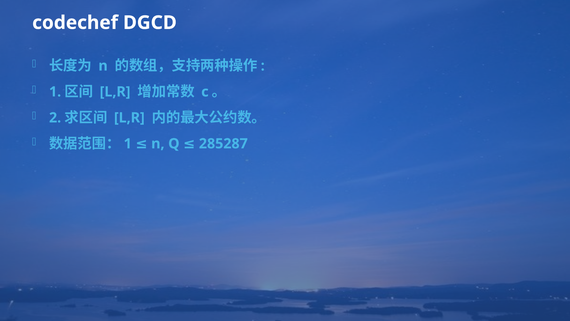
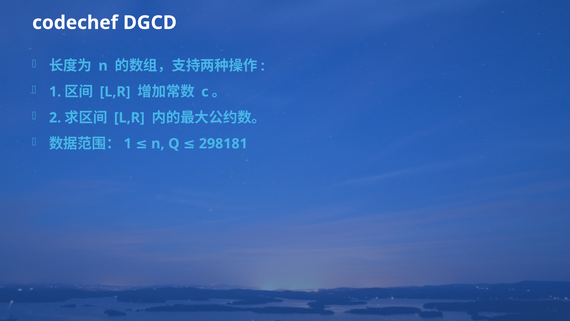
285287: 285287 -> 298181
